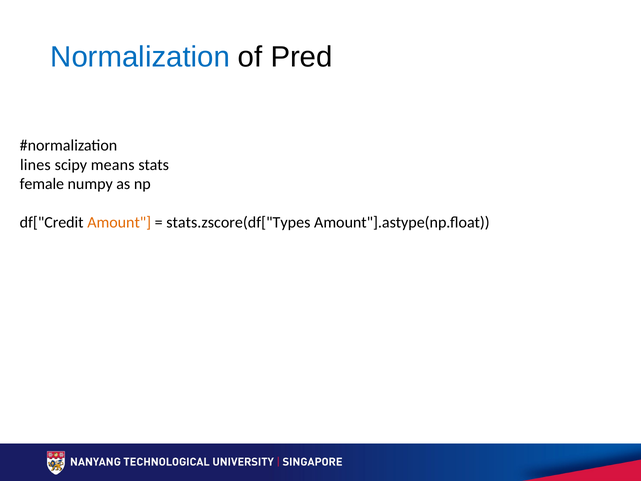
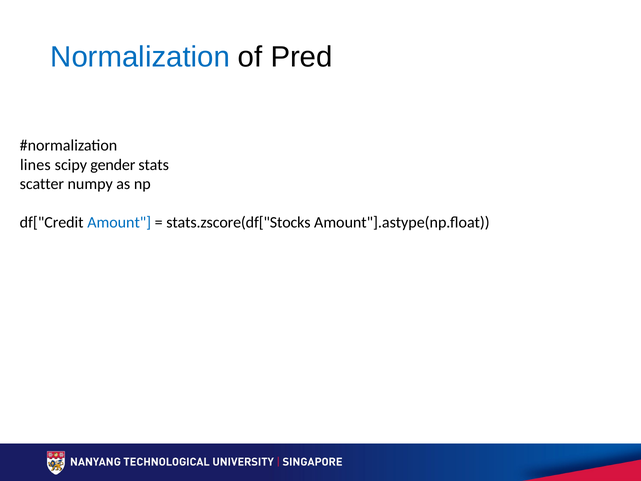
means: means -> gender
female: female -> scatter
Amount colour: orange -> blue
stats.zscore(df["Types: stats.zscore(df["Types -> stats.zscore(df["Stocks
